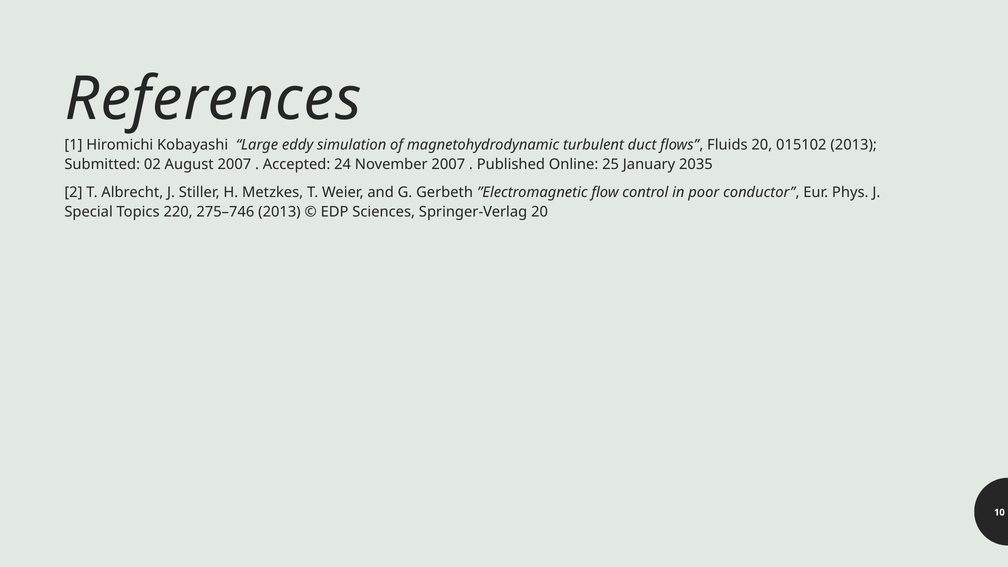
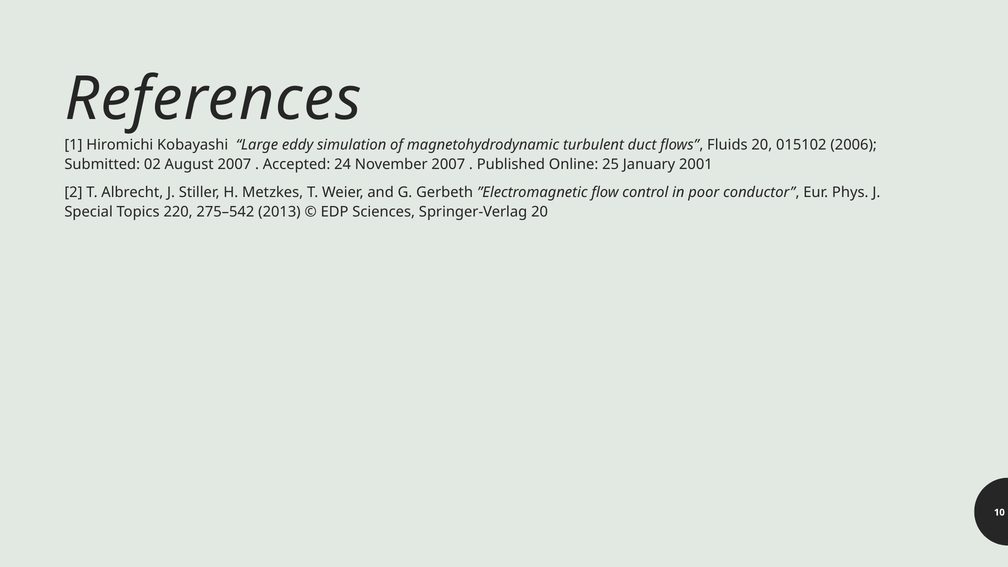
015102 2013: 2013 -> 2006
2035: 2035 -> 2001
275–746: 275–746 -> 275–542
